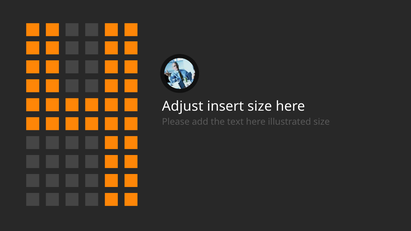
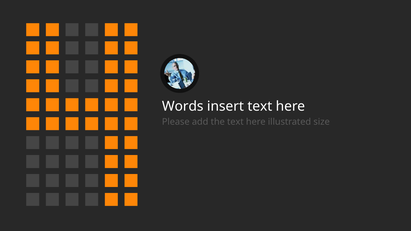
Adjust: Adjust -> Words
insert size: size -> text
